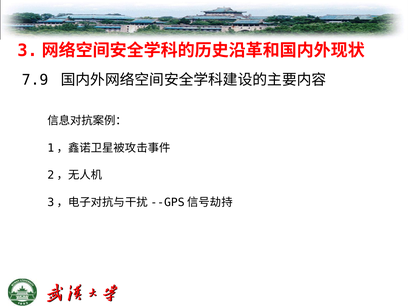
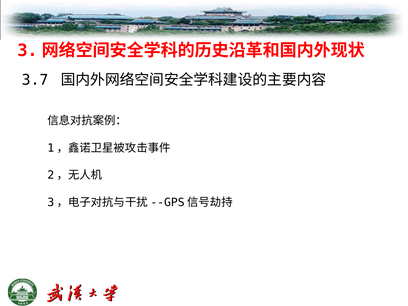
7.9: 7.9 -> 3.7
